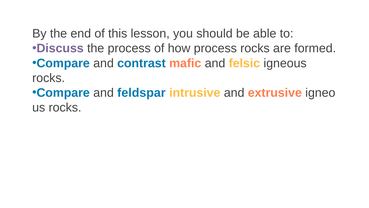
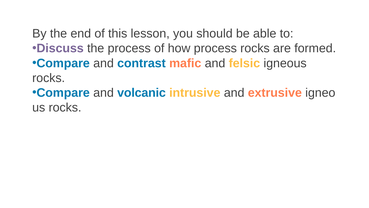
feldspar: feldspar -> volcanic
